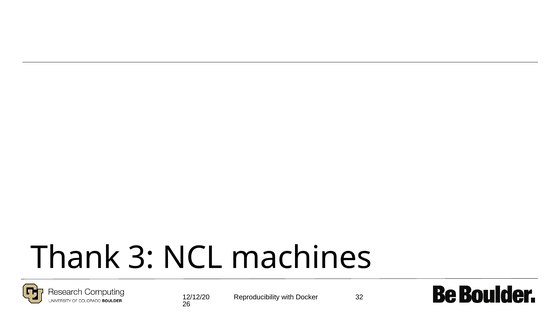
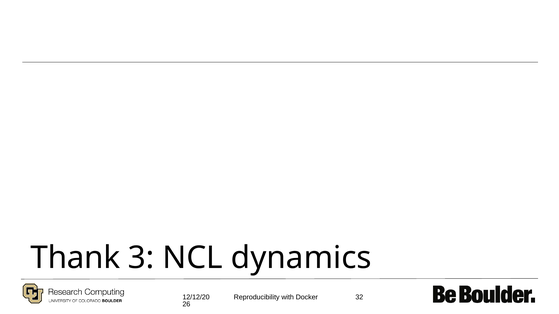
machines: machines -> dynamics
